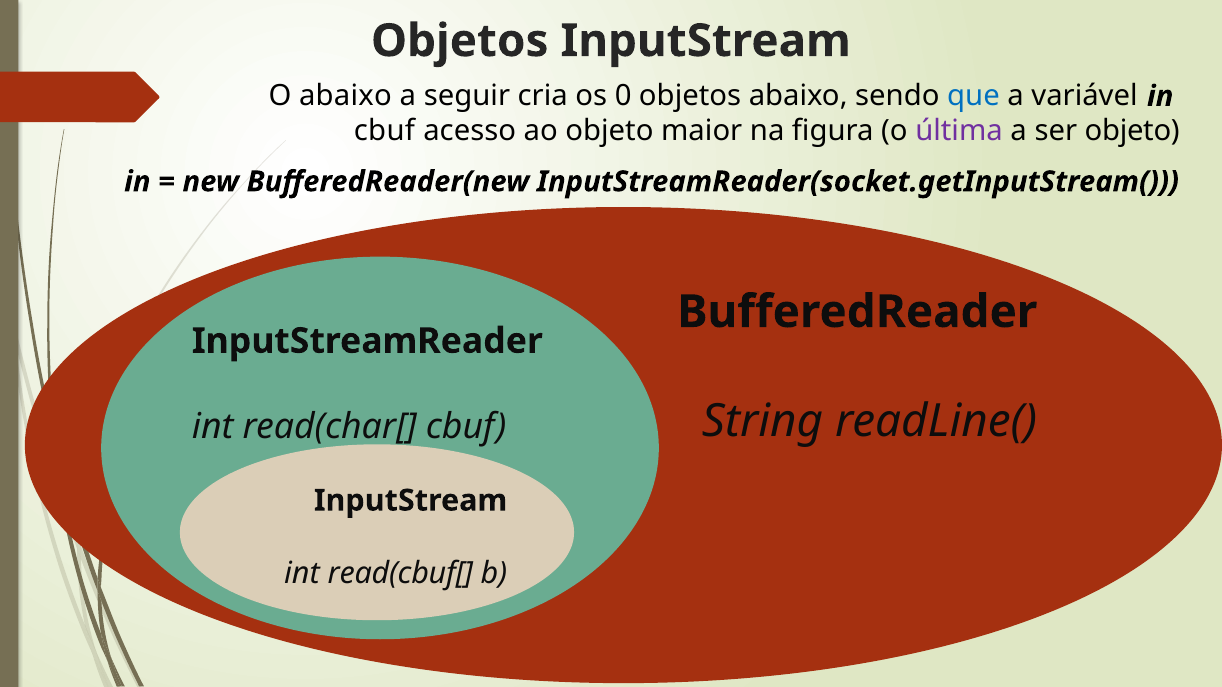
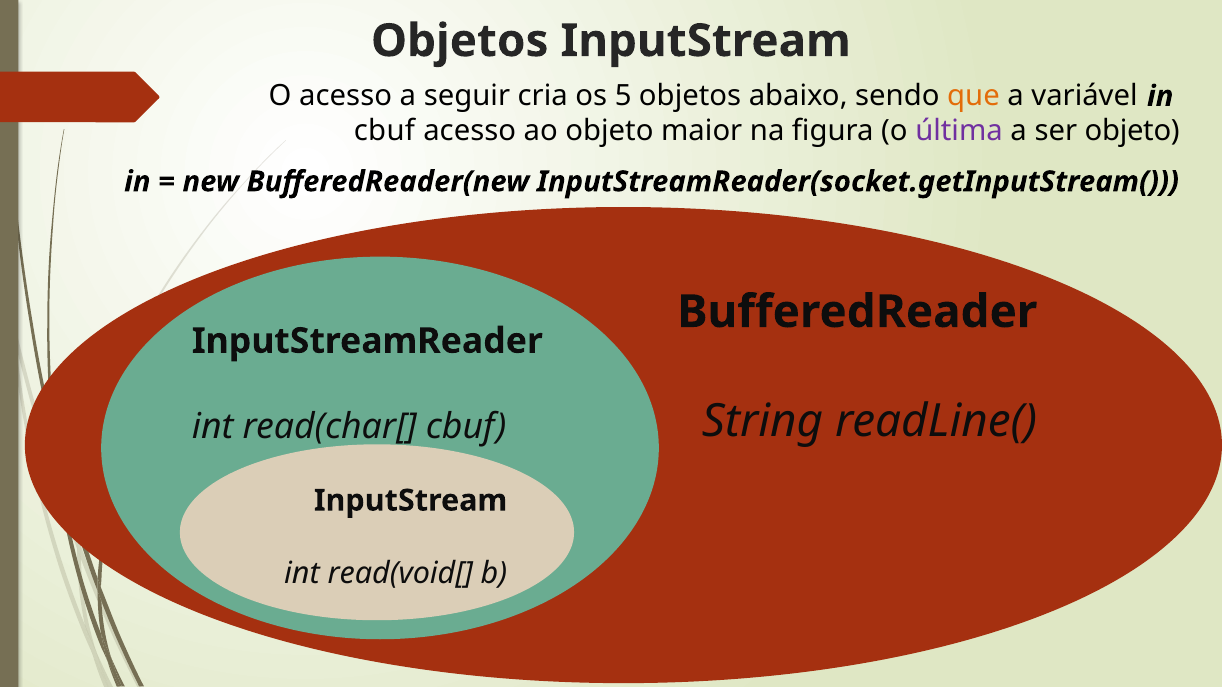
O abaixo: abaixo -> acesso
0: 0 -> 5
que colour: blue -> orange
read(cbuf[: read(cbuf[ -> read(void[
